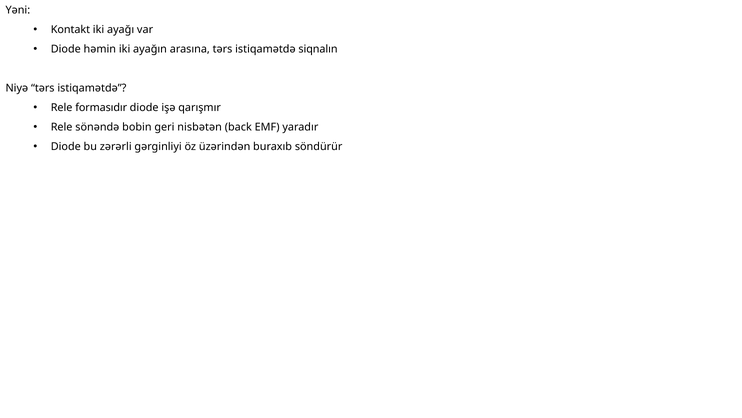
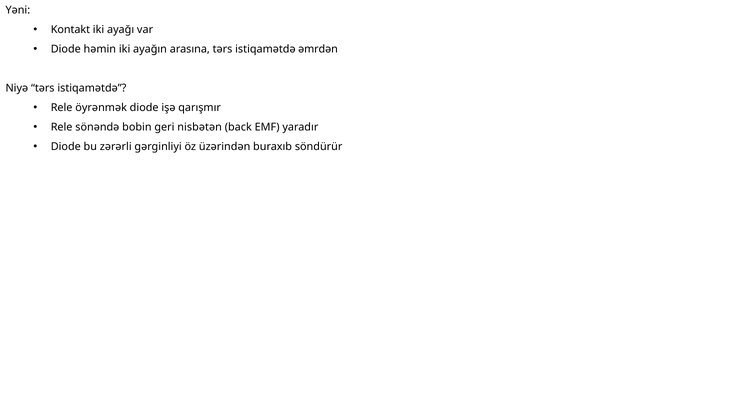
siqnalın: siqnalın -> əmrdən
formasıdır: formasıdır -> öyrənmək
